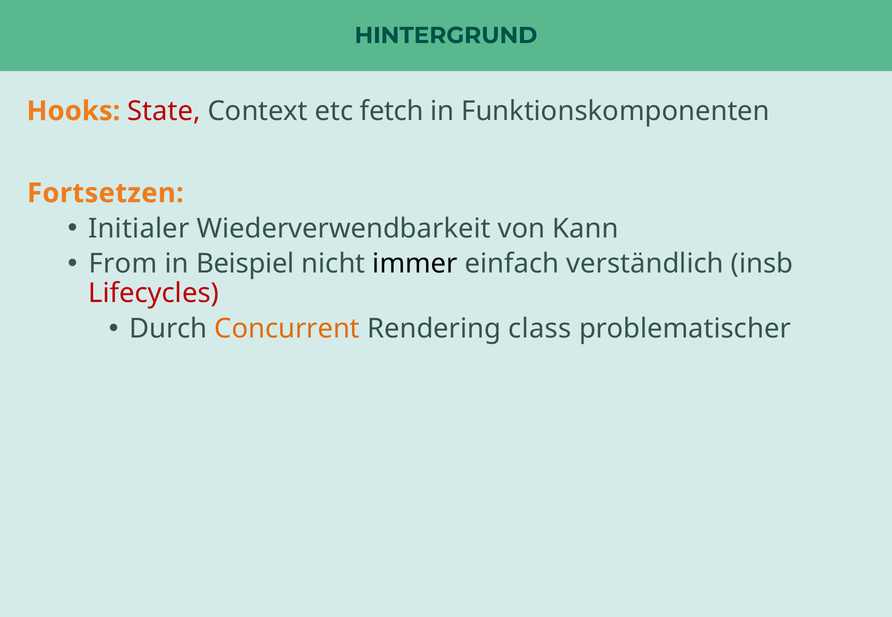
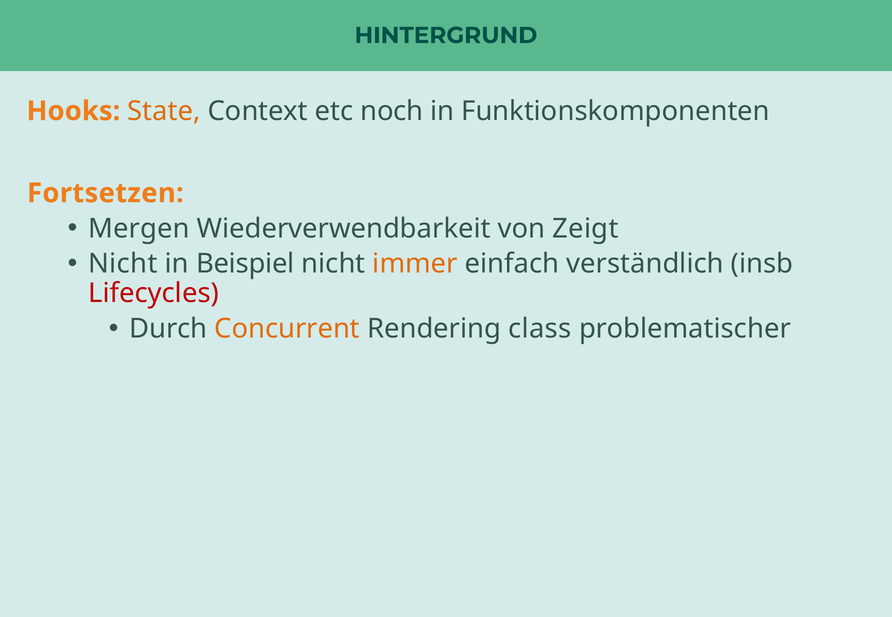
State colour: red -> orange
fetch: fetch -> noch
Initialer: Initialer -> Mergen
Kann: Kann -> Zeigt
From at (123, 264): From -> Nicht
immer colour: black -> orange
